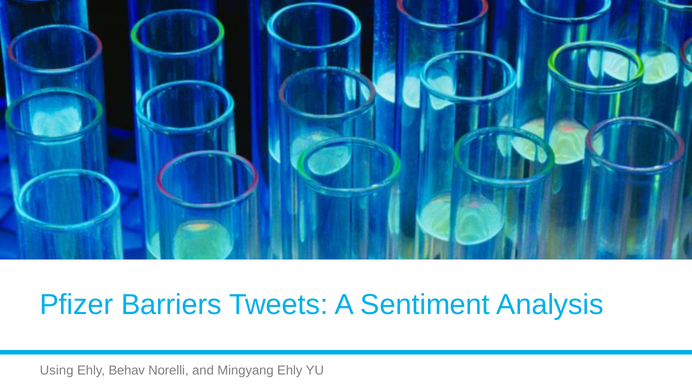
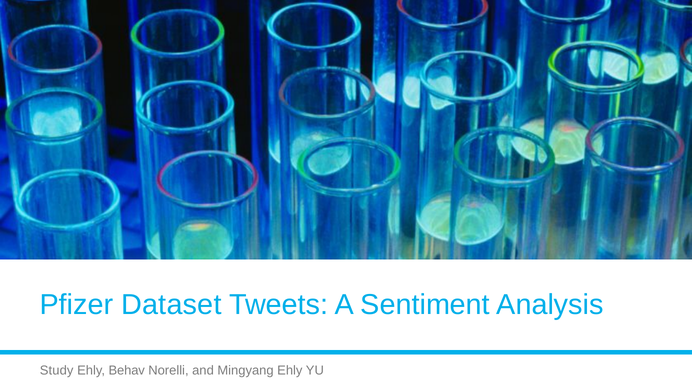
Barriers: Barriers -> Dataset
Using: Using -> Study
